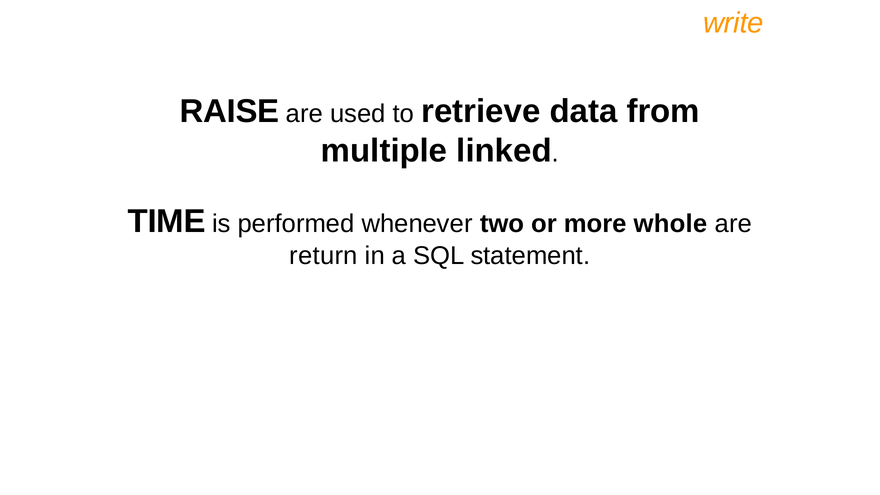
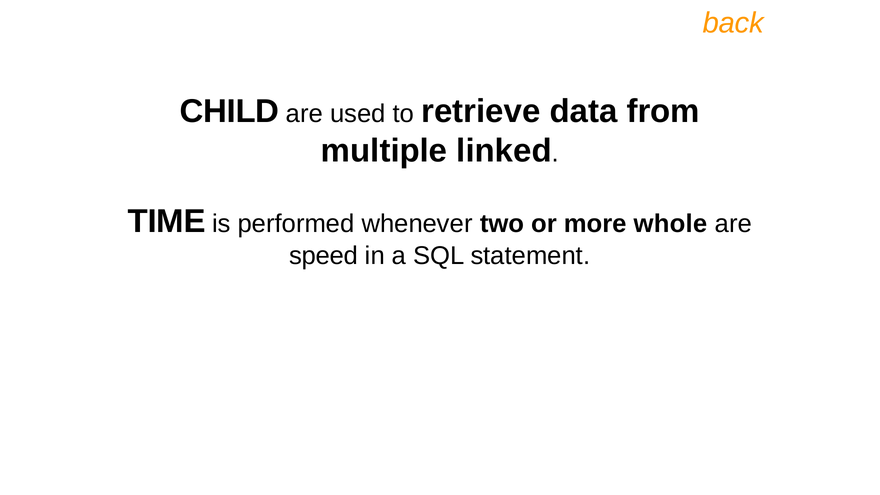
write: write -> back
RAISE: RAISE -> CHILD
return: return -> speed
